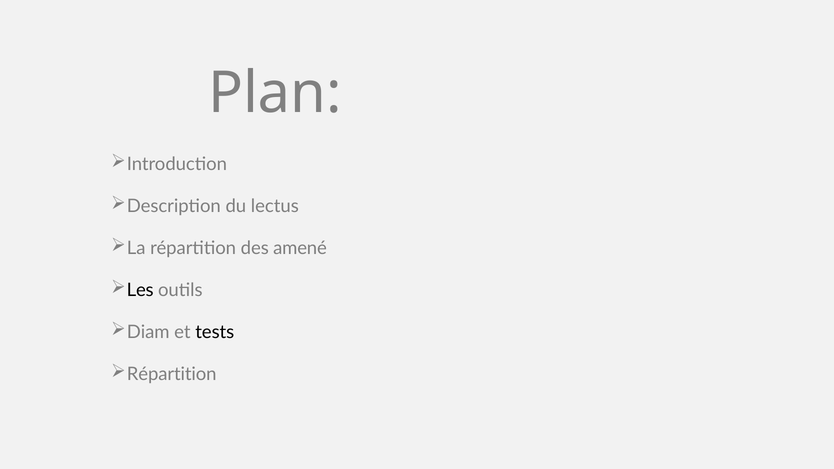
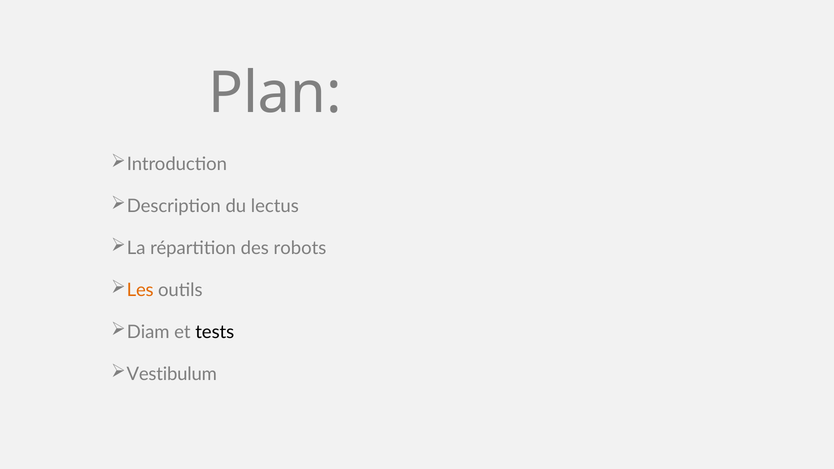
amené: amené -> robots
Les colour: black -> orange
Répartition at (172, 374): Répartition -> Vestibulum
